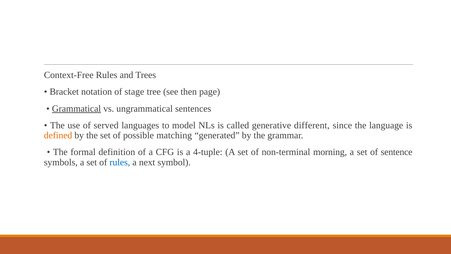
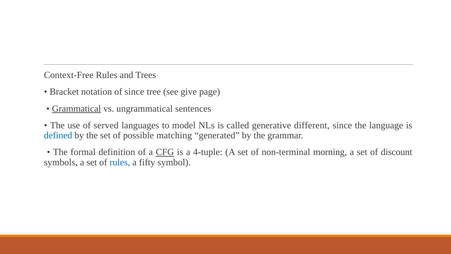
of stage: stage -> since
then: then -> give
defined colour: orange -> blue
CFG underline: none -> present
sentence: sentence -> discount
next: next -> fifty
